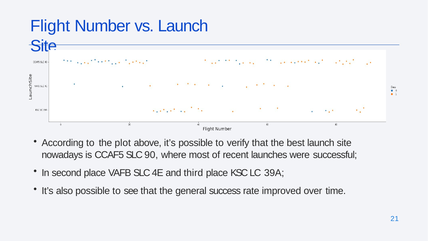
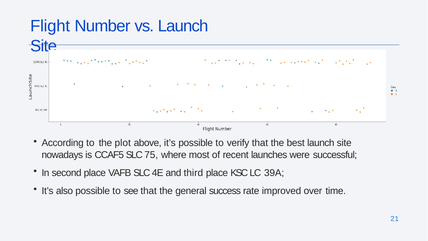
90: 90 -> 75
